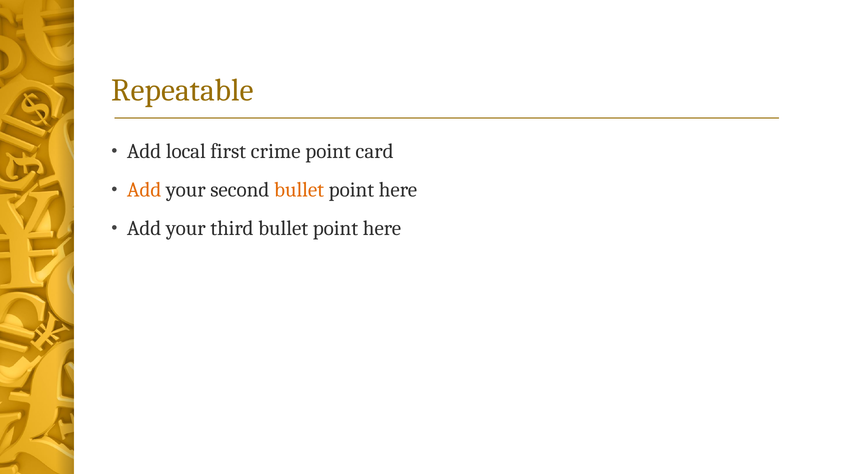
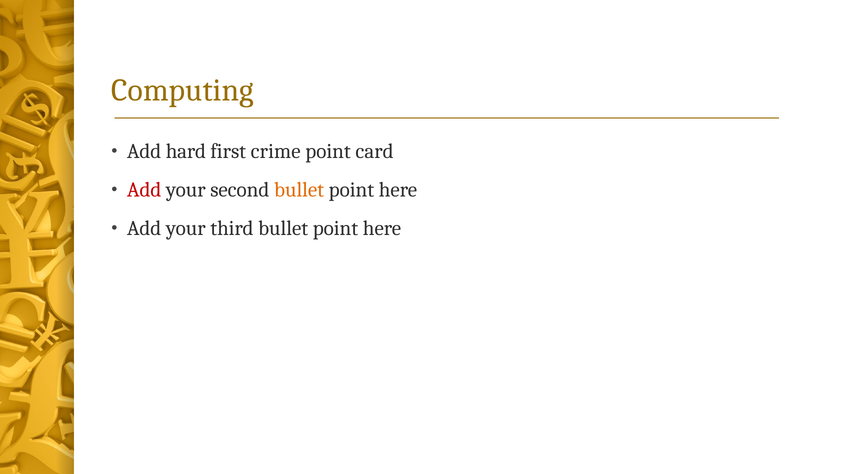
Repeatable: Repeatable -> Computing
local: local -> hard
Add at (144, 190) colour: orange -> red
